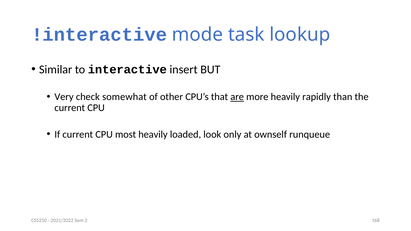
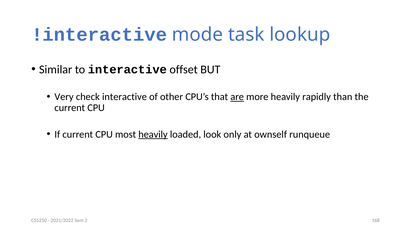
insert: insert -> offset
check somewhat: somewhat -> interactive
heavily at (153, 134) underline: none -> present
